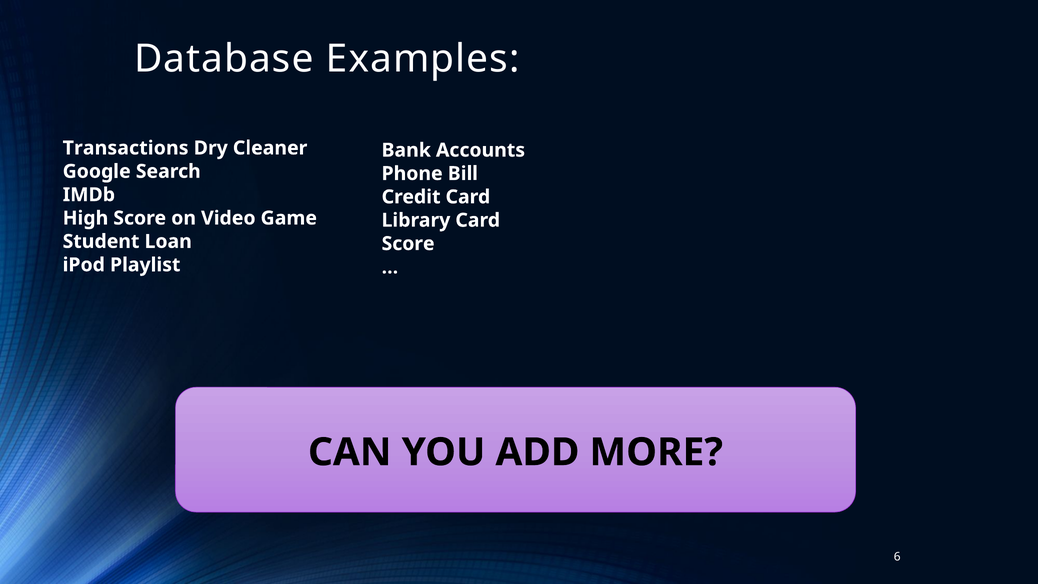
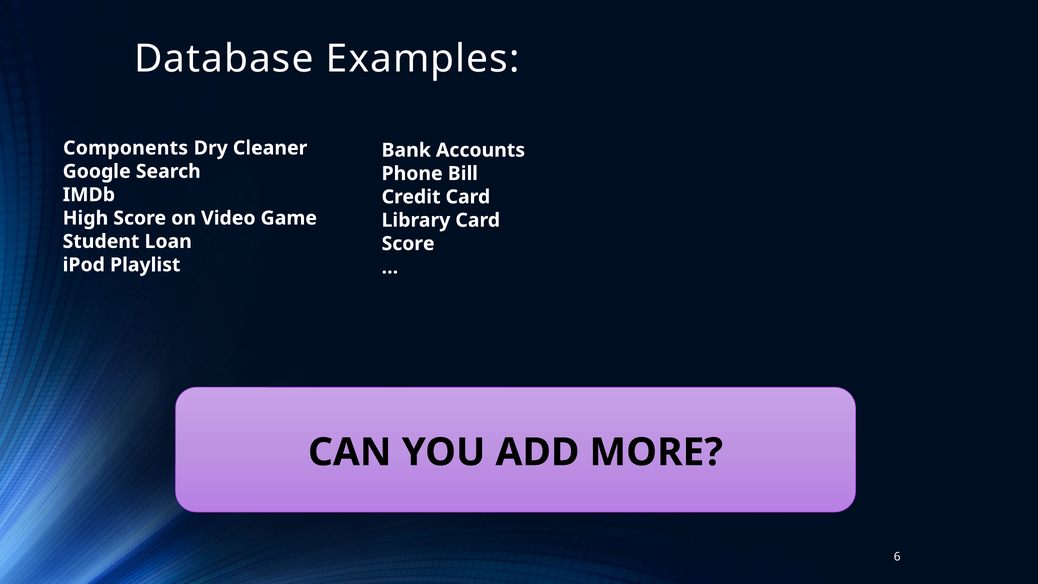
Transactions: Transactions -> Components
